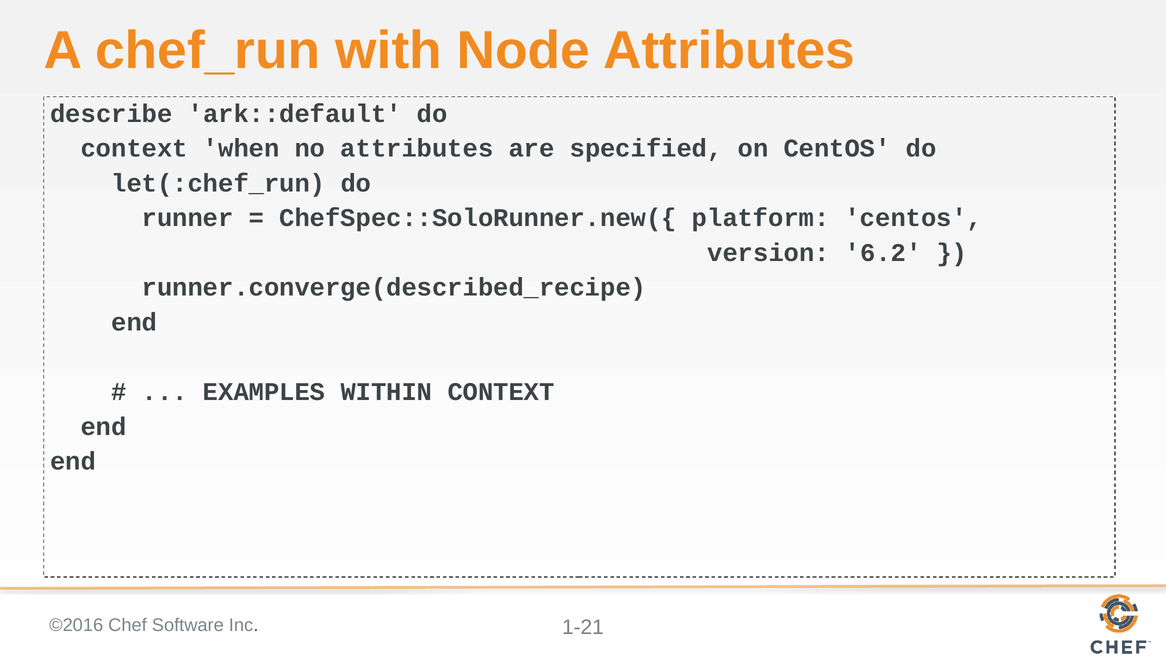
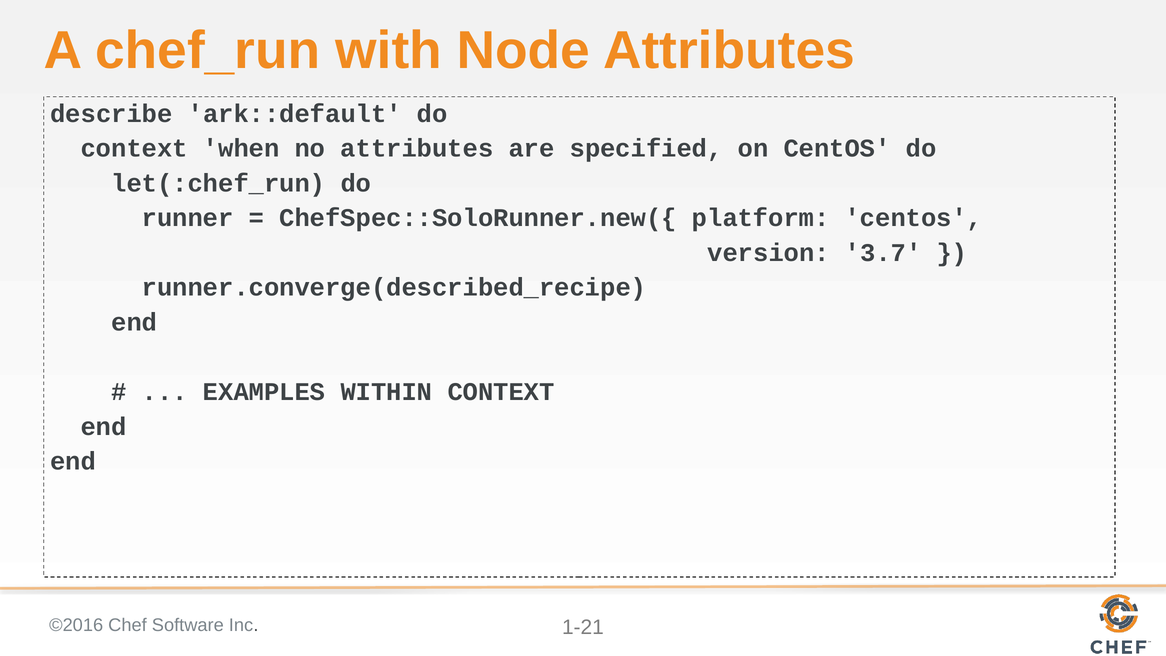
6.2: 6.2 -> 3.7
